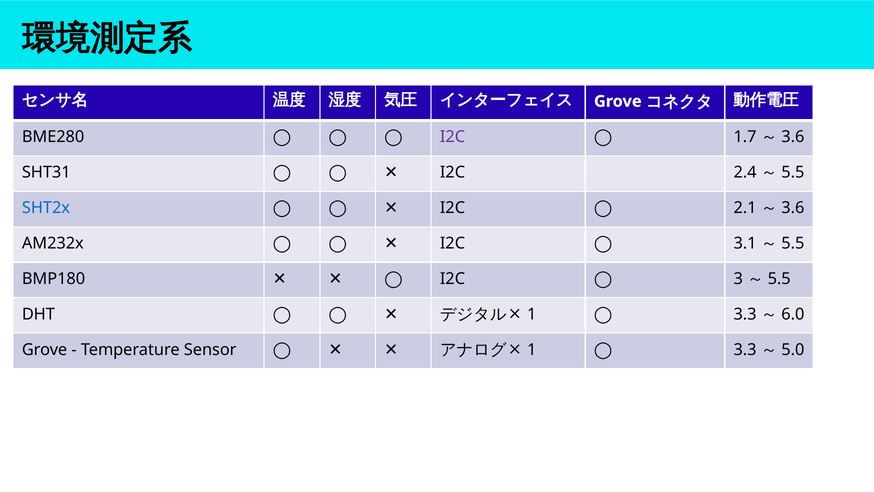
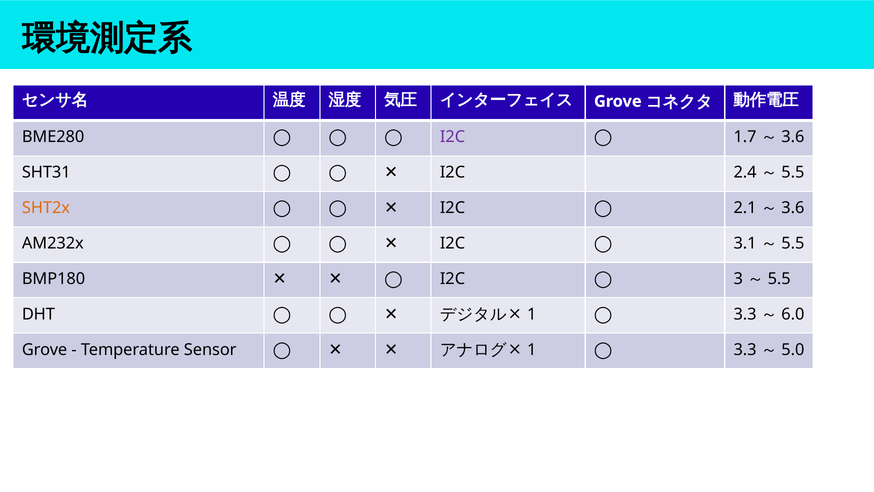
SHT2x colour: blue -> orange
